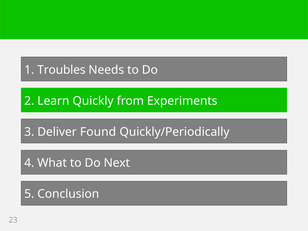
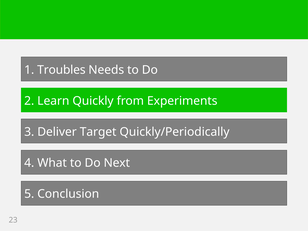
Found: Found -> Target
